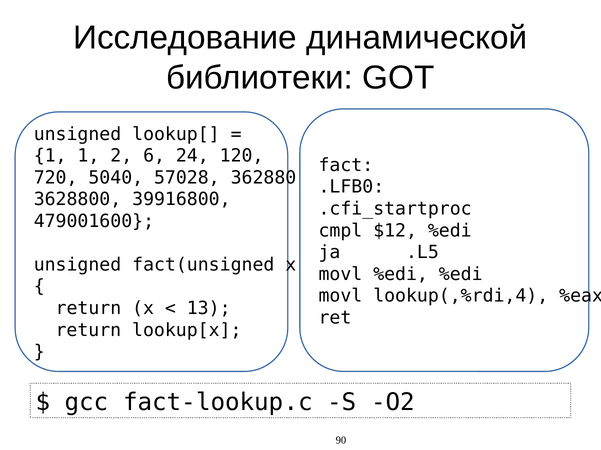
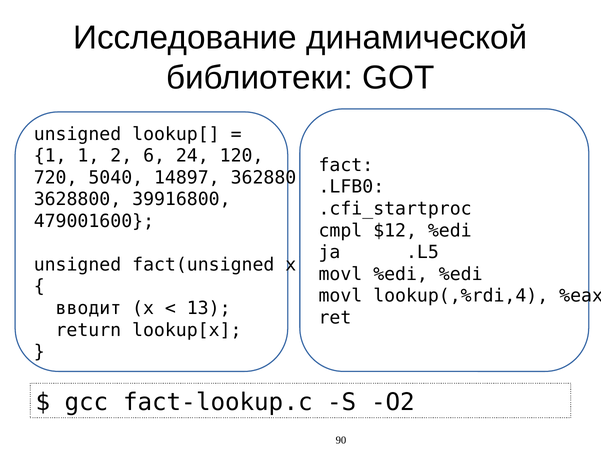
57028: 57028 -> 14897
return at (88, 309): return -> вводит
